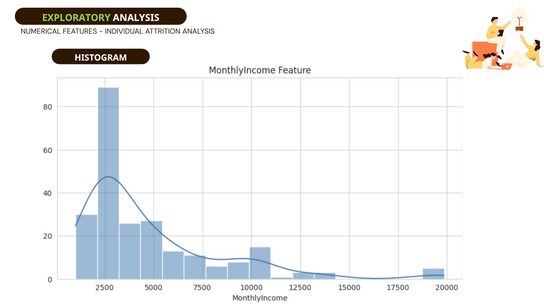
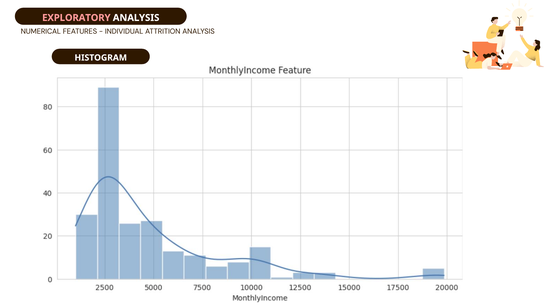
EXPLORATORY colour: light green -> pink
